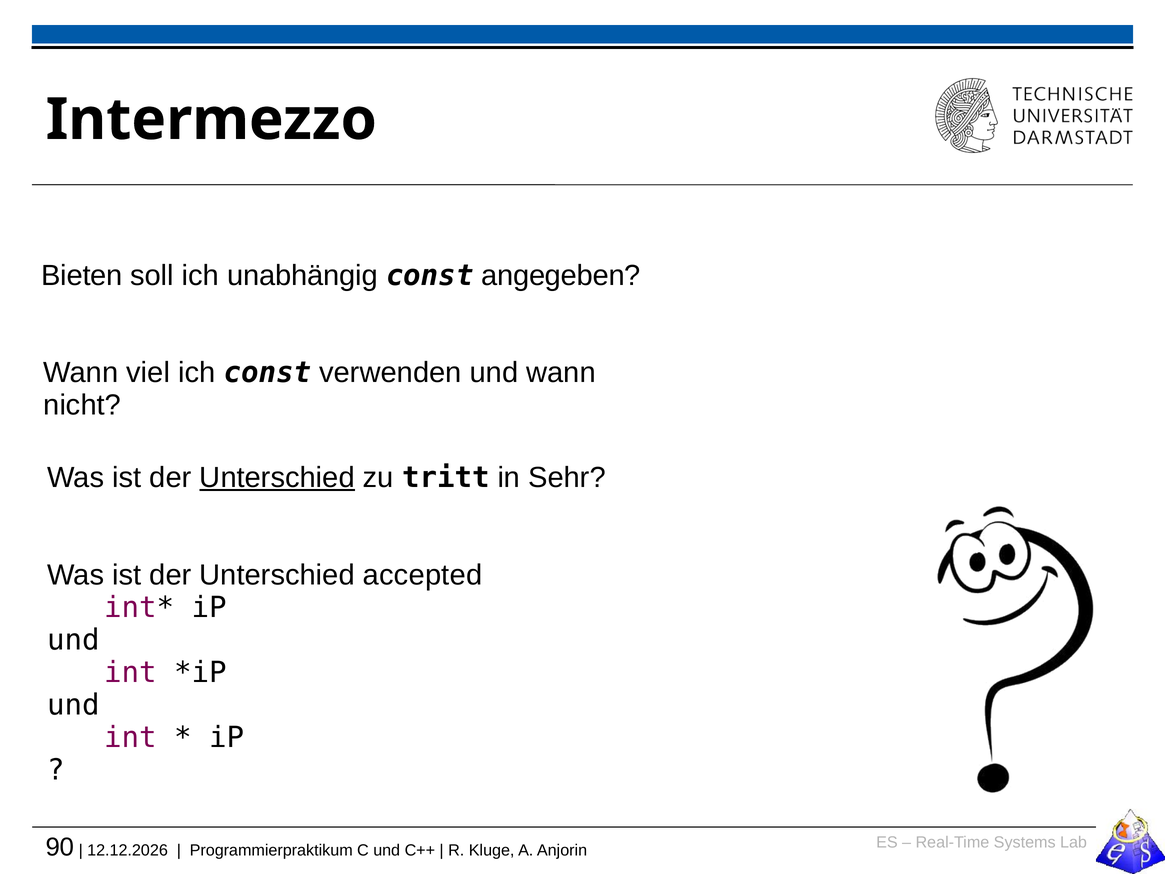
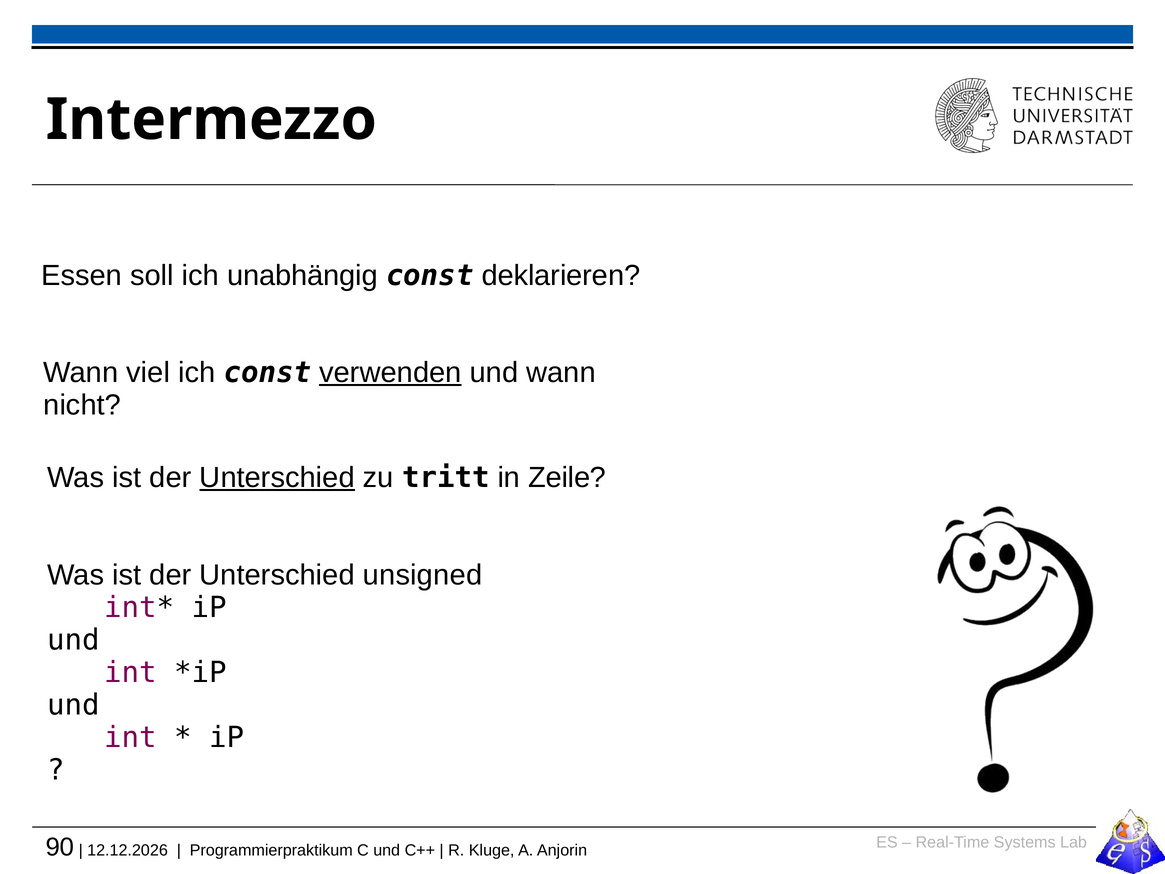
Bieten: Bieten -> Essen
angegeben: angegeben -> deklarieren
verwenden underline: none -> present
Sehr: Sehr -> Zeile
accepted: accepted -> unsigned
